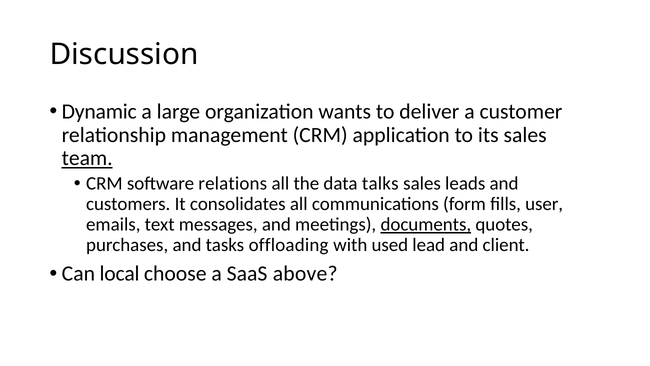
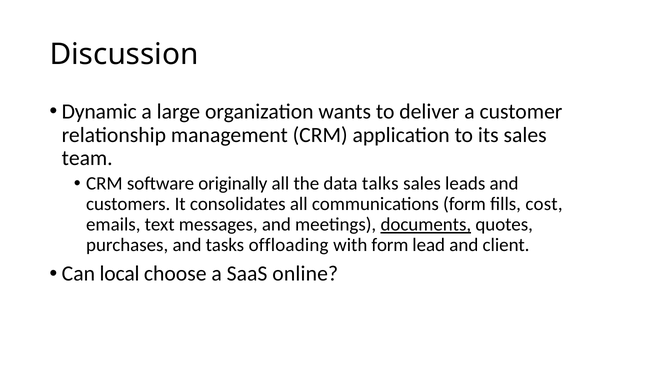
team underline: present -> none
relations: relations -> originally
user: user -> cost
with used: used -> form
above: above -> online
